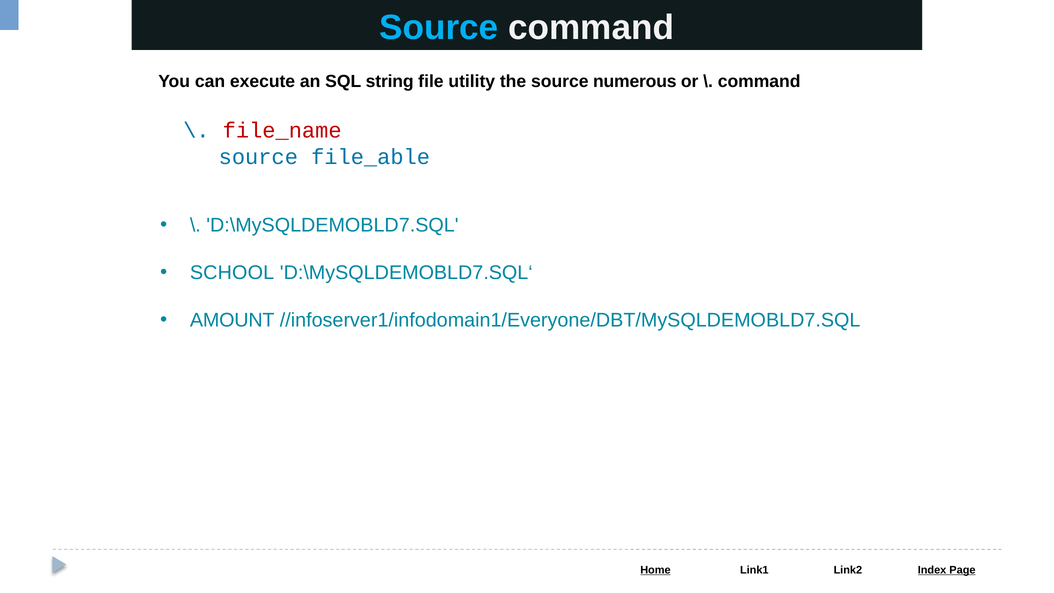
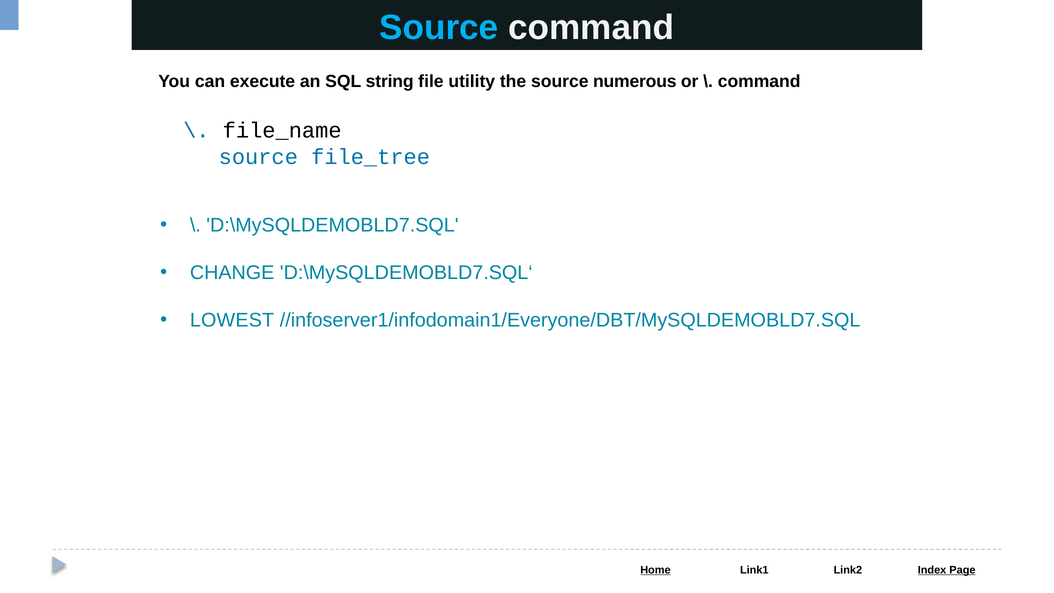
file_name colour: red -> black
file_able: file_able -> file_tree
SCHOOL: SCHOOL -> CHANGE
AMOUNT: AMOUNT -> LOWEST
